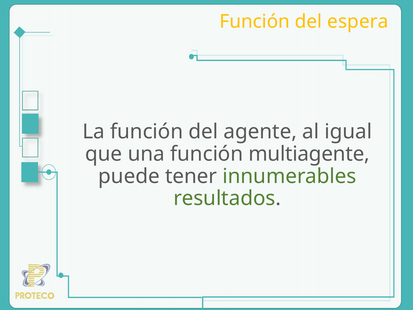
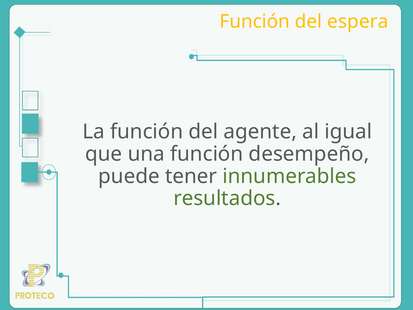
multiagente: multiagente -> desempeño
